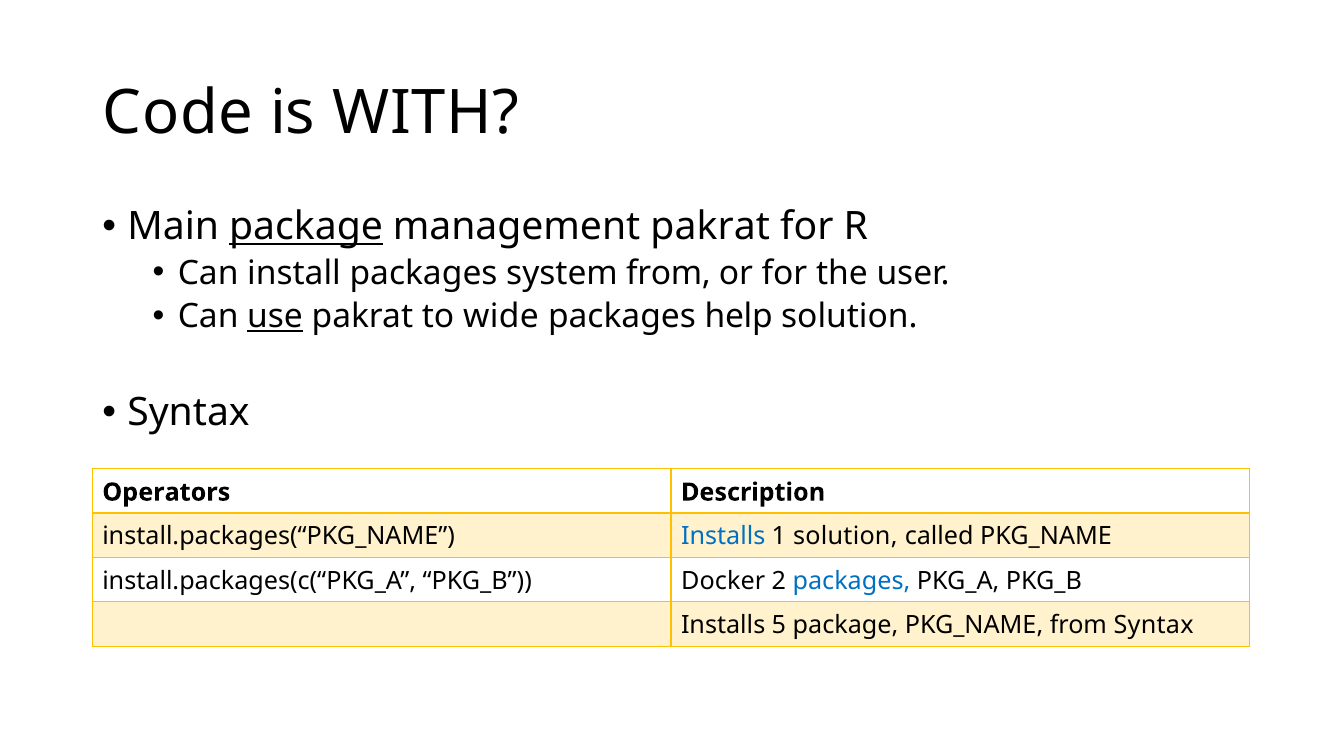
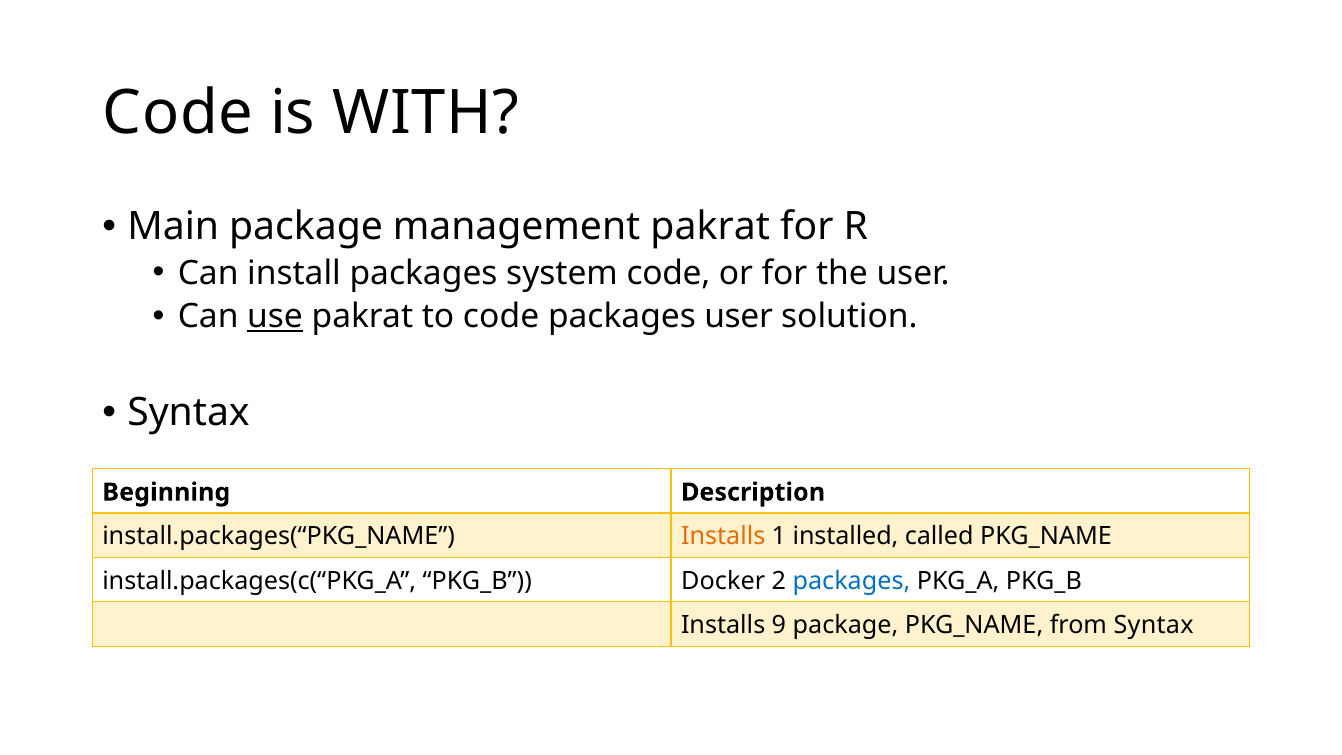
package at (306, 227) underline: present -> none
system from: from -> code
to wide: wide -> code
packages help: help -> user
Operators: Operators -> Beginning
Installs at (723, 537) colour: blue -> orange
1 solution: solution -> installed
5: 5 -> 9
